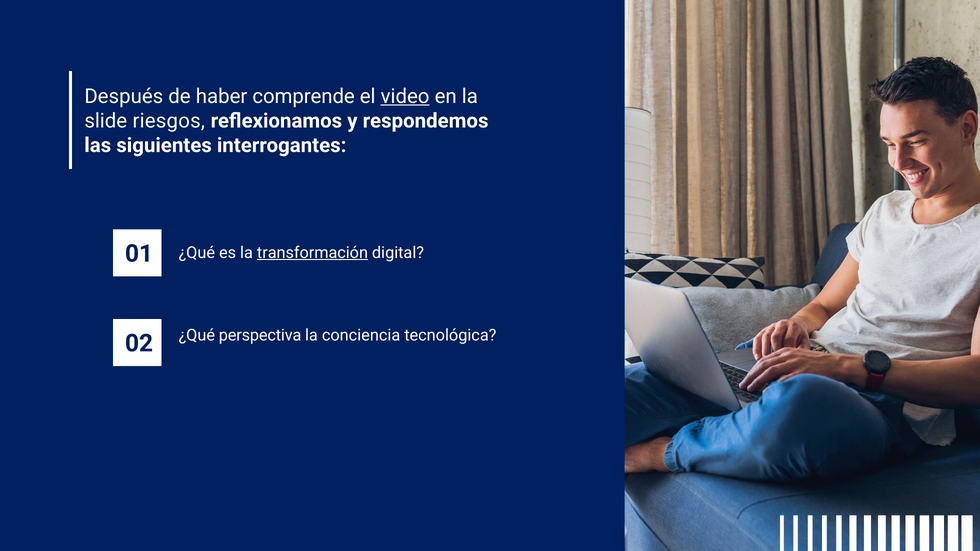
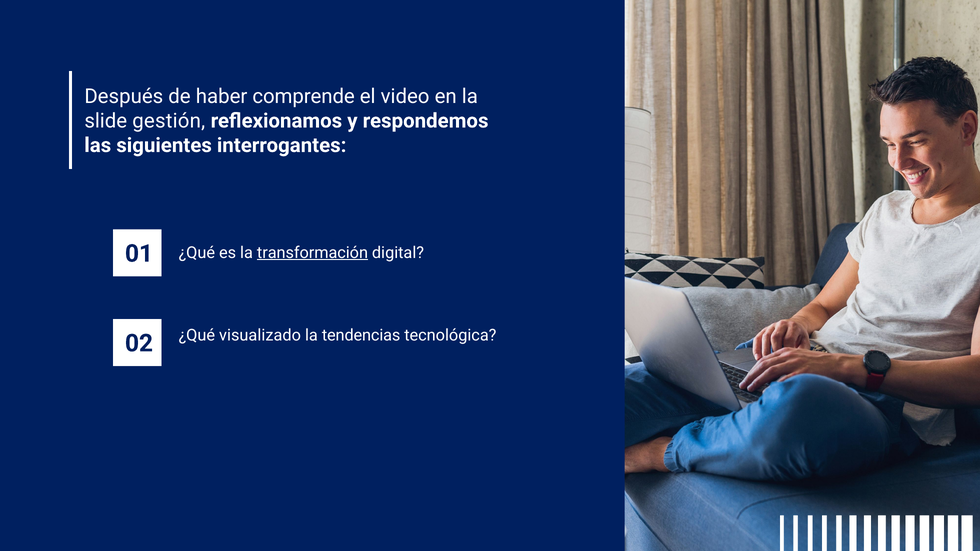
video underline: present -> none
riesgos: riesgos -> gestión
perspectiva: perspectiva -> visualizado
conciencia: conciencia -> tendencias
